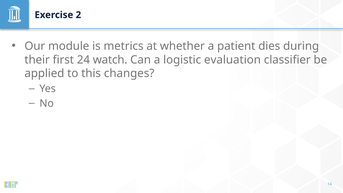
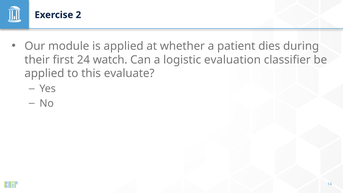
is metrics: metrics -> applied
changes: changes -> evaluate
